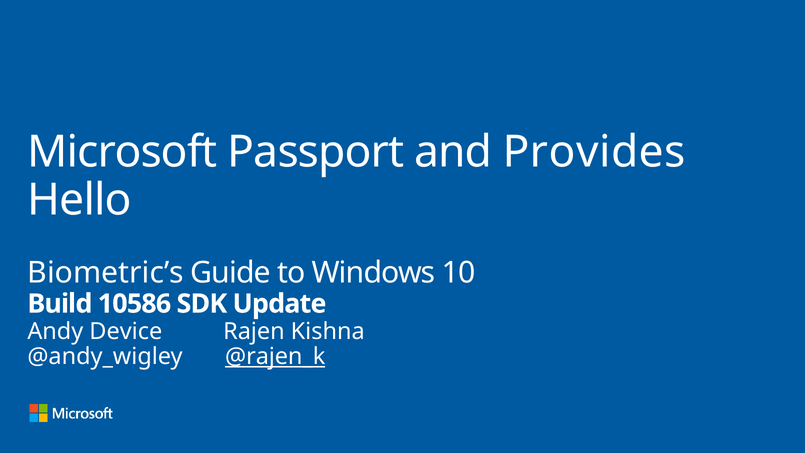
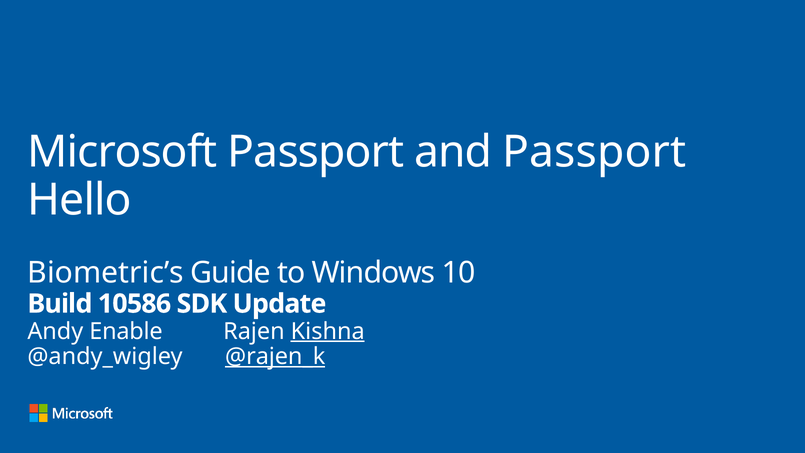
and Provides: Provides -> Passport
Device: Device -> Enable
Kishna underline: none -> present
